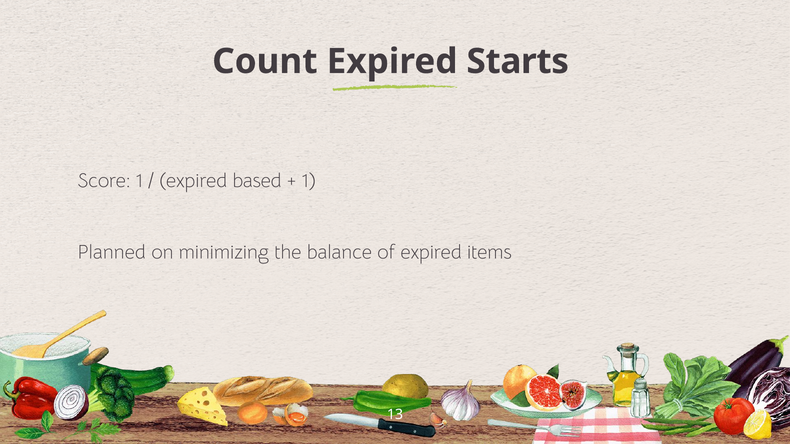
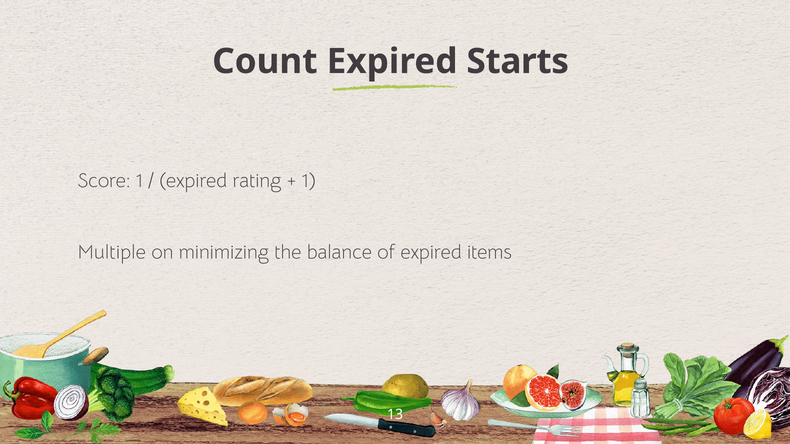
based: based -> rating
Planned: Planned -> Multiple
